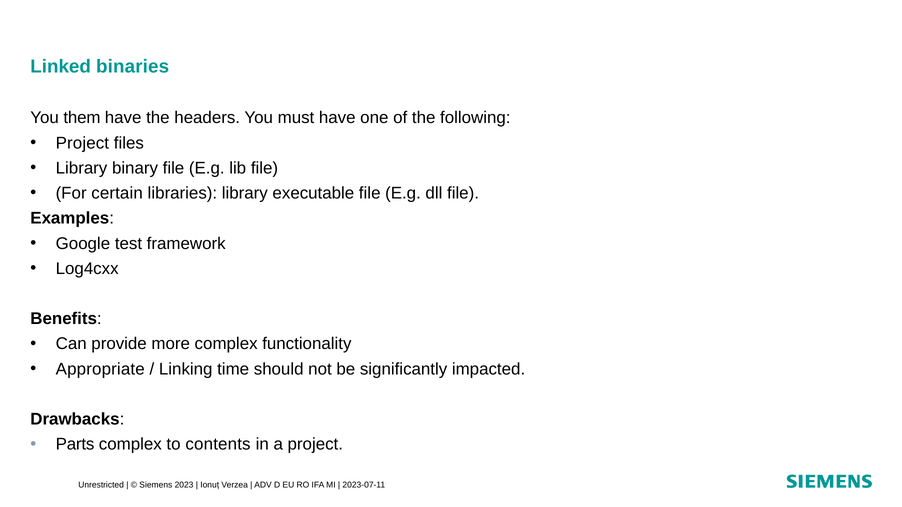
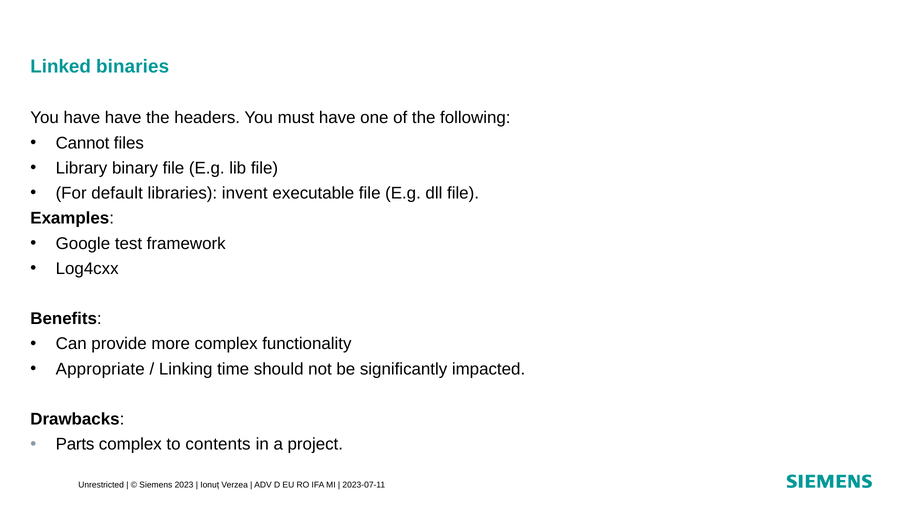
You them: them -> have
Project at (82, 143): Project -> Cannot
certain: certain -> default
libraries library: library -> invent
